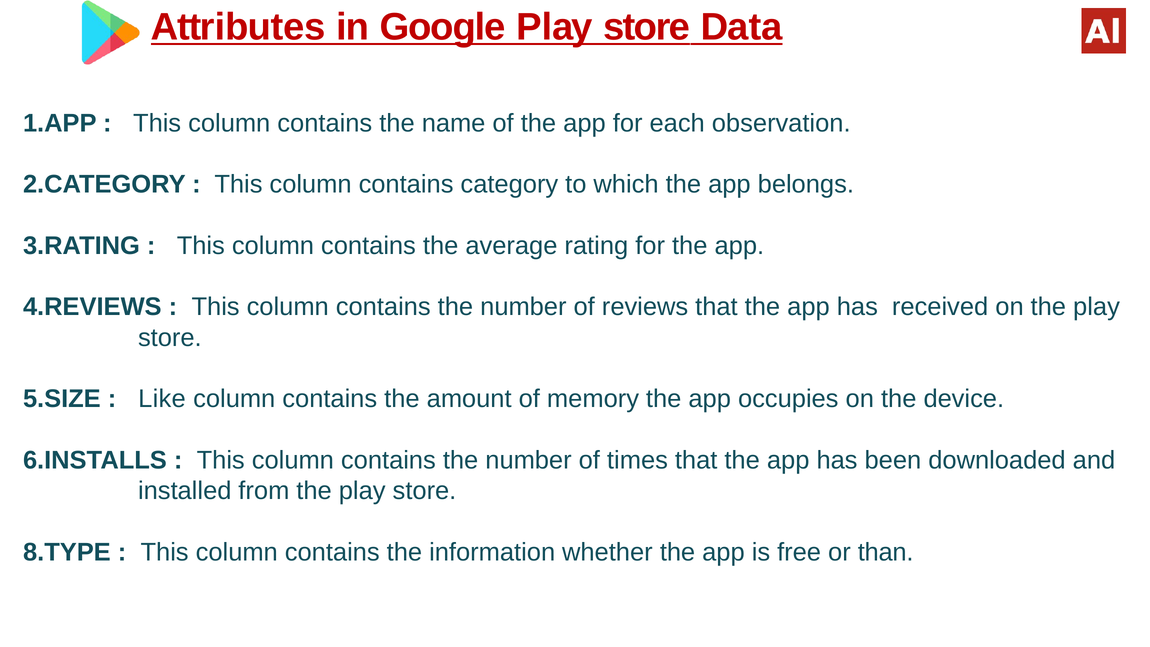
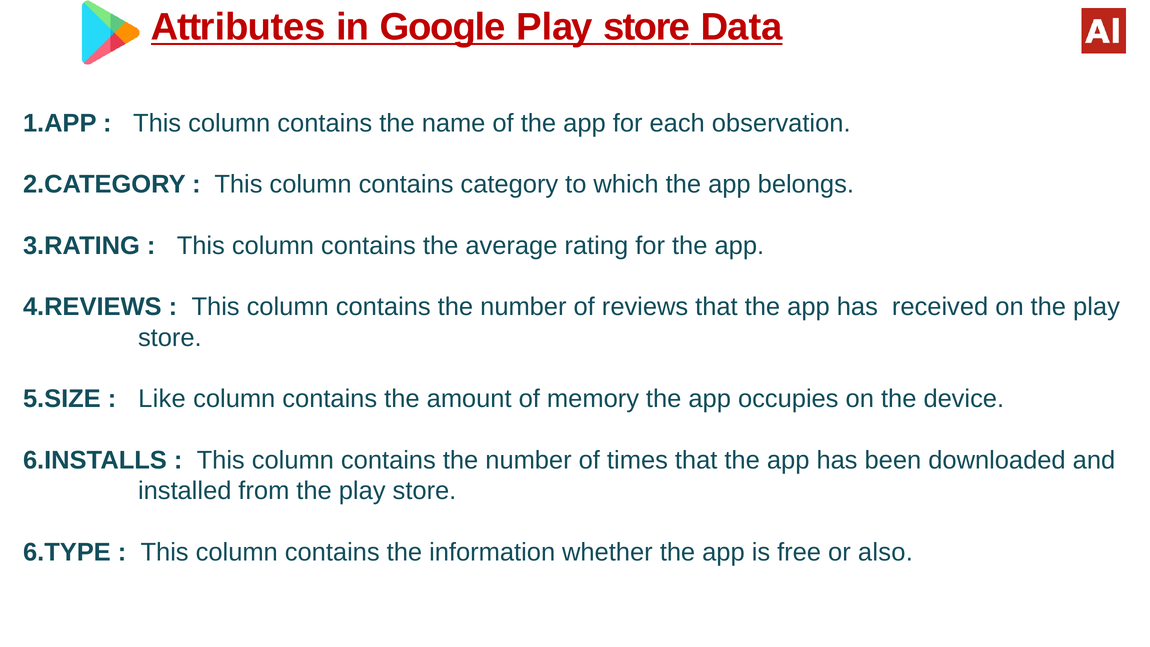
8.TYPE: 8.TYPE -> 6.TYPE
than: than -> also
